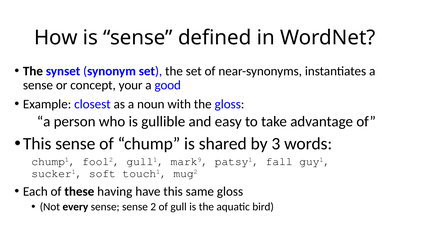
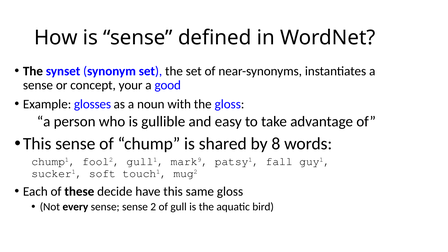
closest: closest -> glosses
3: 3 -> 8
having: having -> decide
